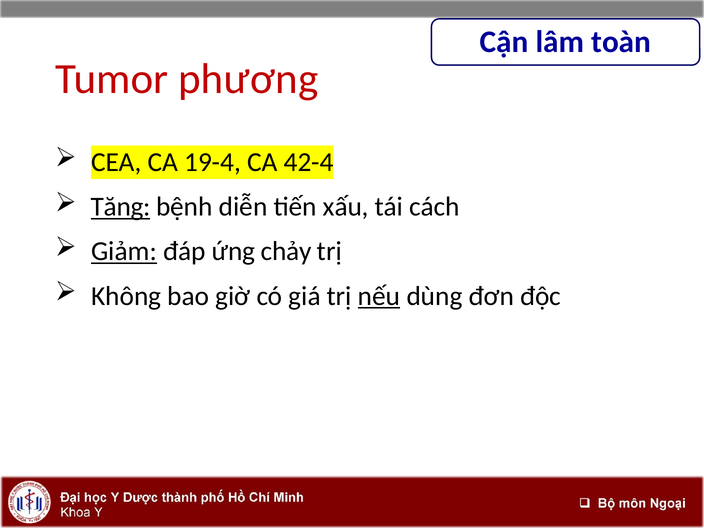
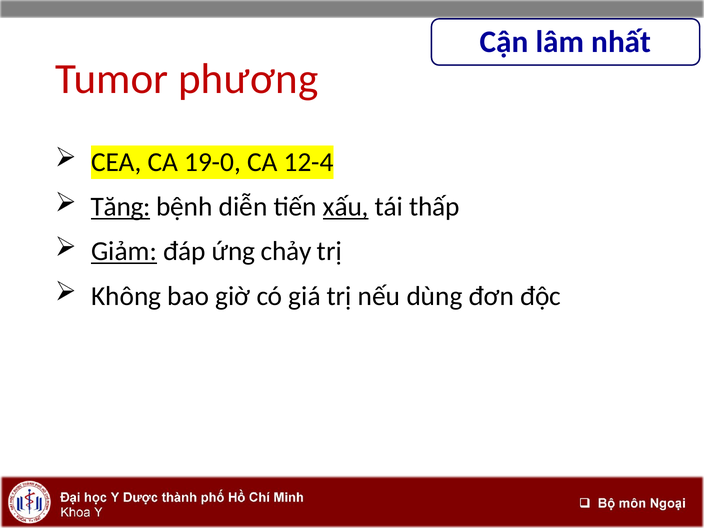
toàn: toàn -> nhất
19-4: 19-4 -> 19-0
42-4: 42-4 -> 12-4
xấu underline: none -> present
cách: cách -> thấp
nếu underline: present -> none
